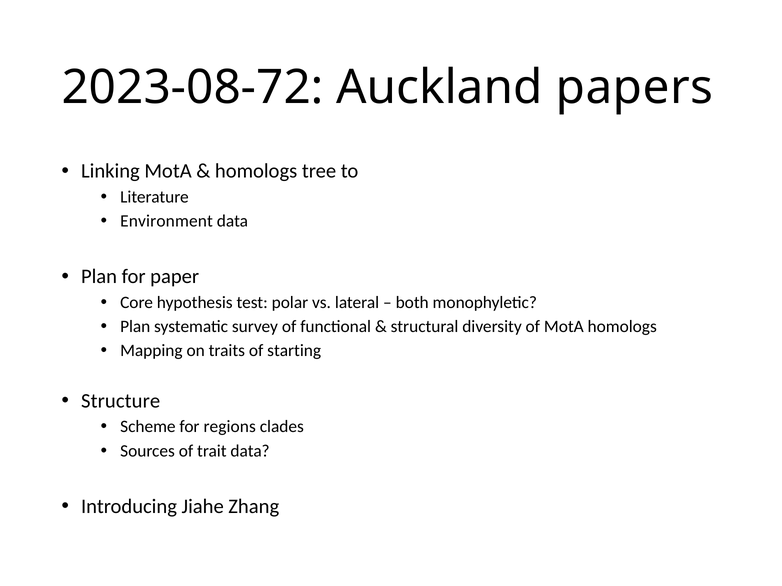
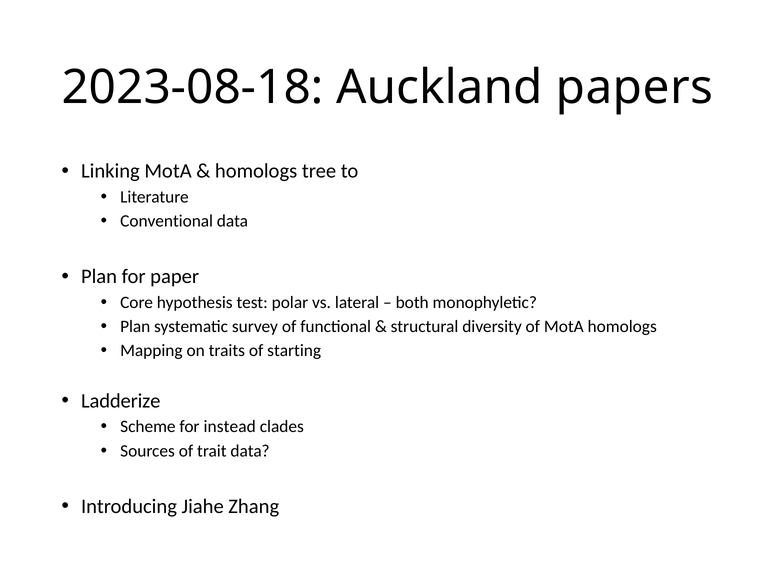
2023-08-72: 2023-08-72 -> 2023-08-18
Environment: Environment -> Conventional
Structure: Structure -> Ladderize
regions: regions -> instead
